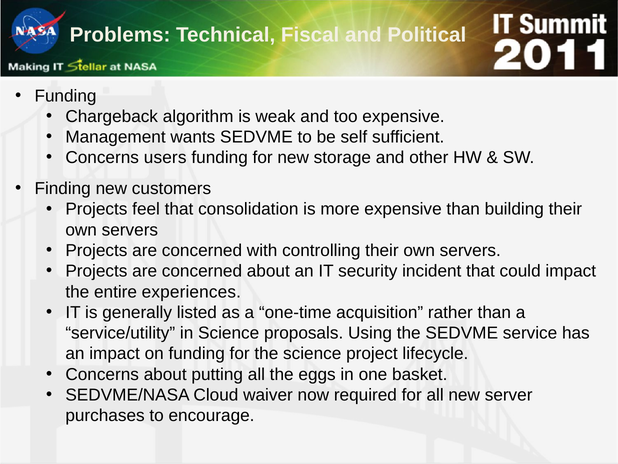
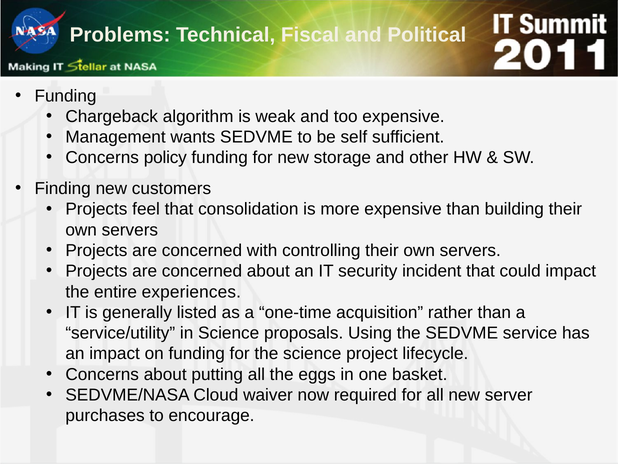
users: users -> policy
